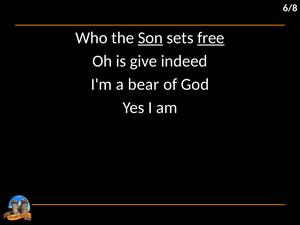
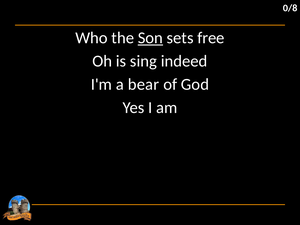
6/8: 6/8 -> 0/8
free underline: present -> none
give: give -> sing
